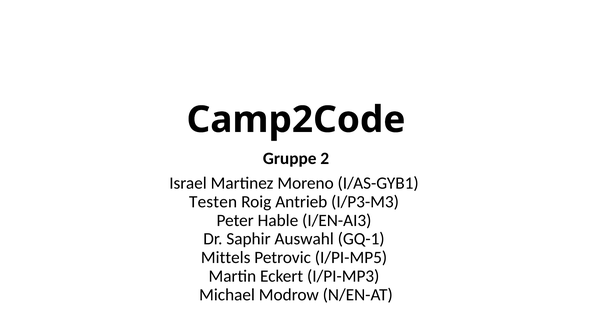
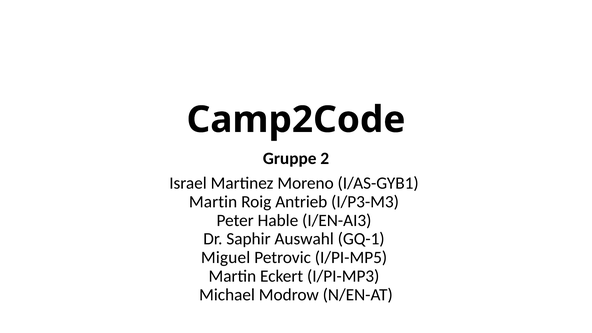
Testen at (213, 202): Testen -> Martin
Mittels: Mittels -> Miguel
